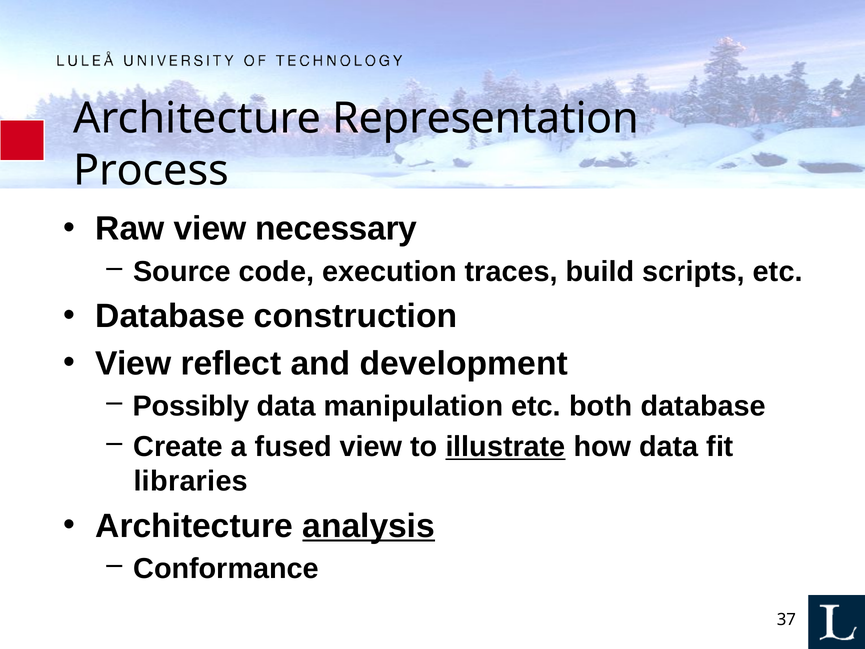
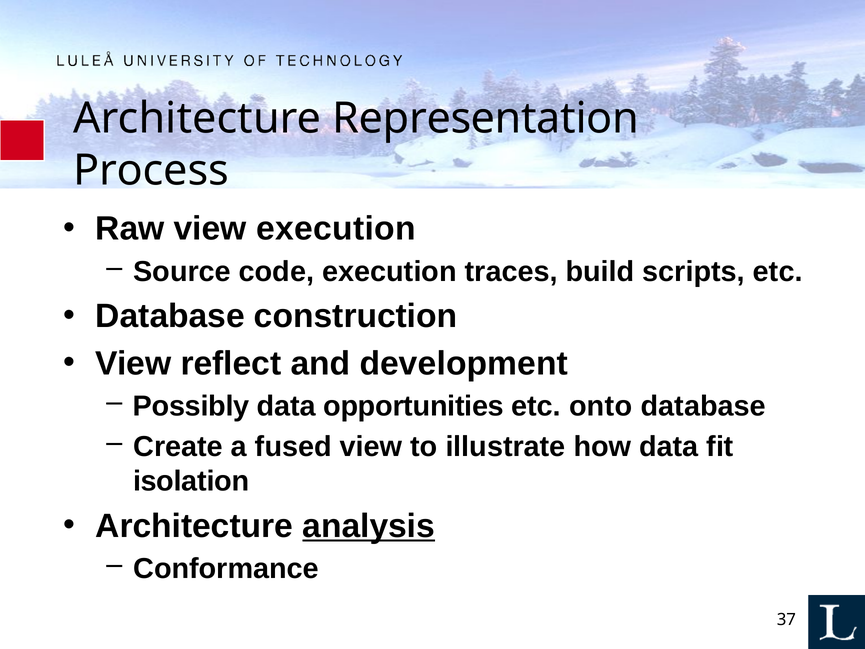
view necessary: necessary -> execution
manipulation: manipulation -> opportunities
both: both -> onto
illustrate underline: present -> none
libraries: libraries -> isolation
